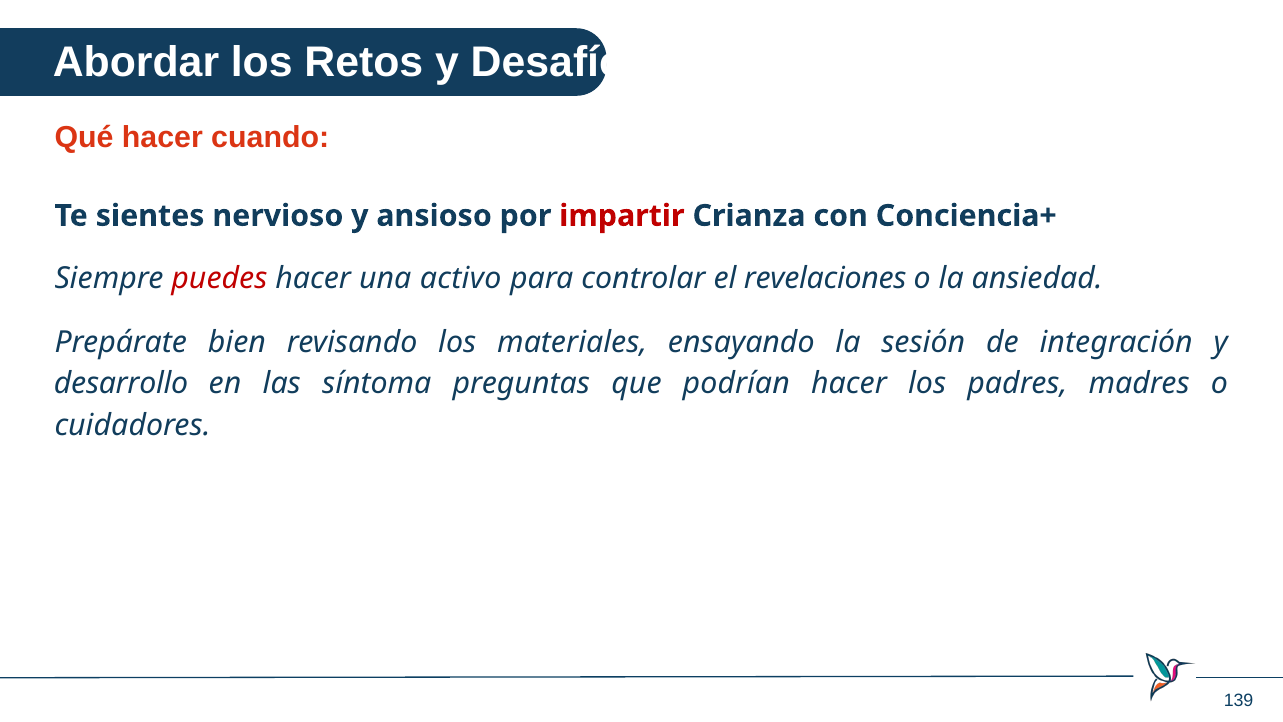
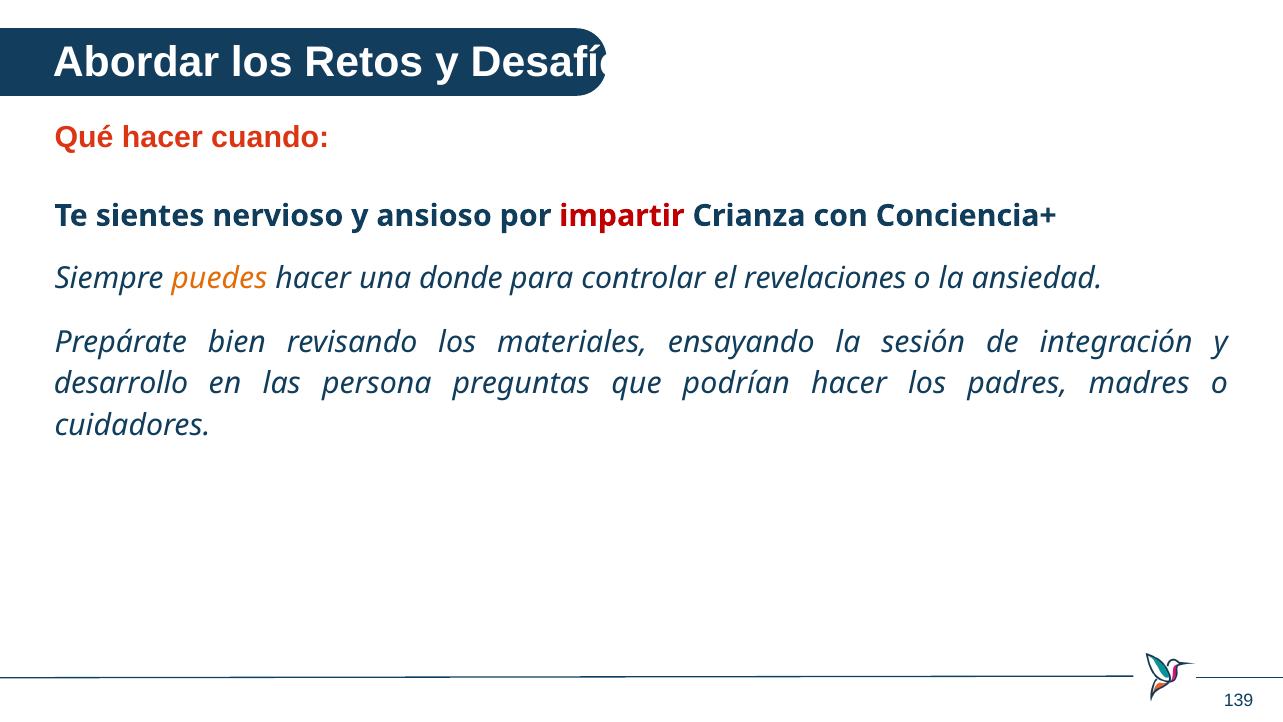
puedes colour: red -> orange
activo: activo -> donde
síntoma: síntoma -> persona
